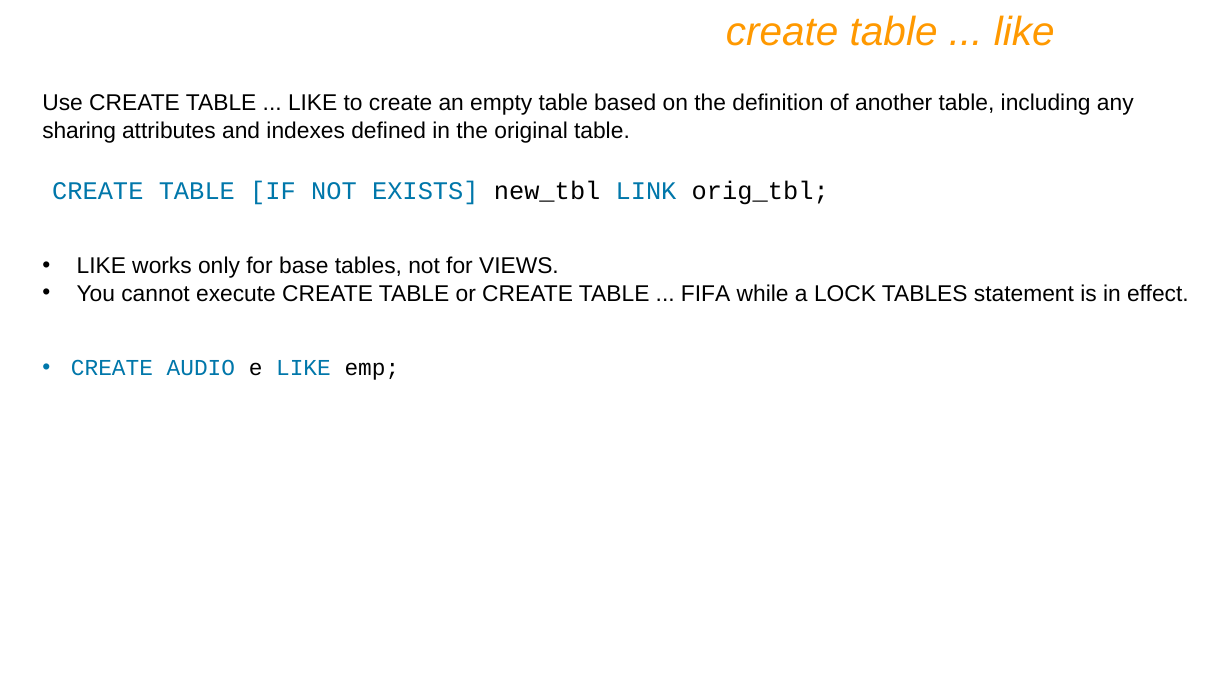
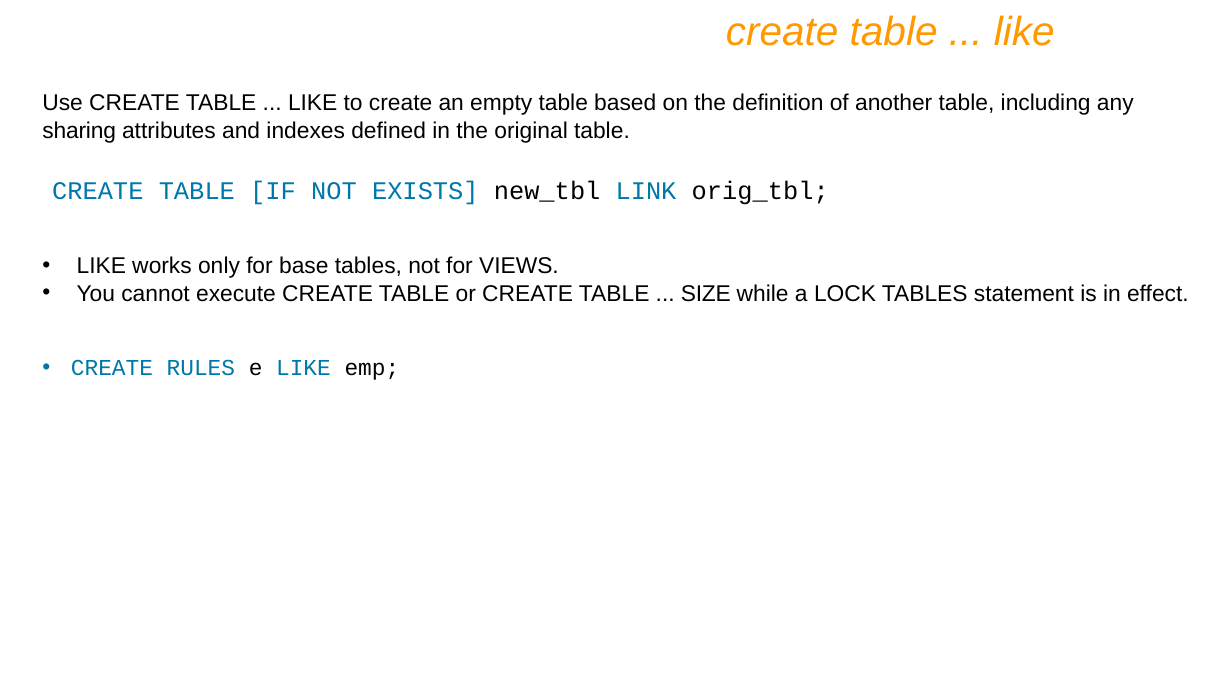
FIFA: FIFA -> SIZE
AUDIO: AUDIO -> RULES
